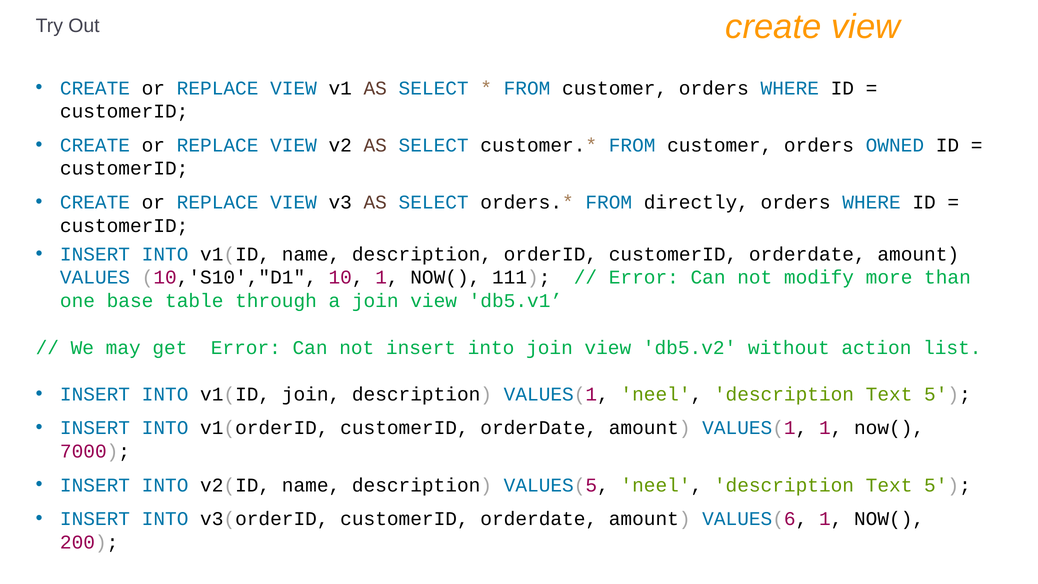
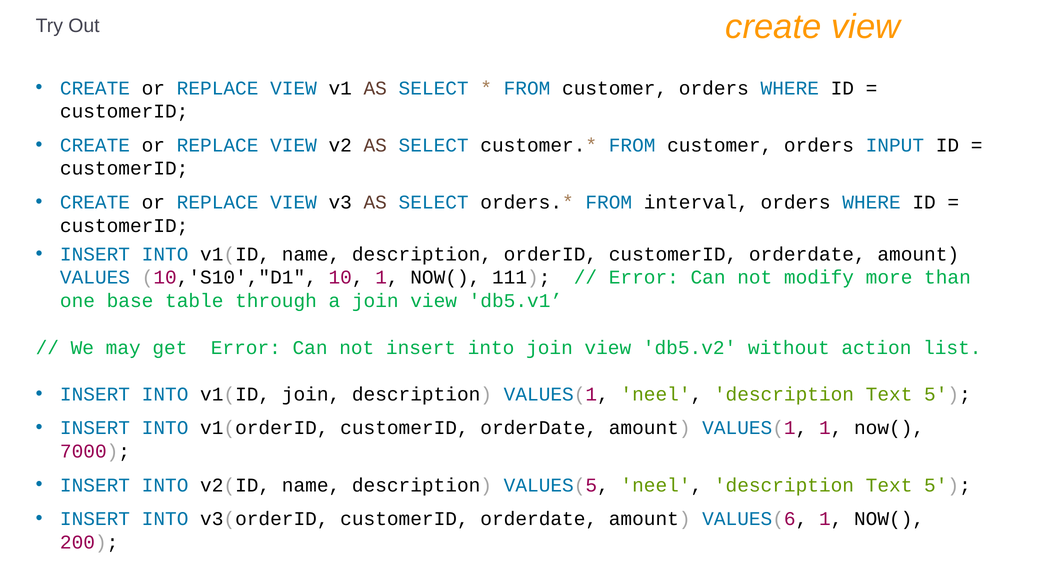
OWNED: OWNED -> INPUT
directly: directly -> interval
